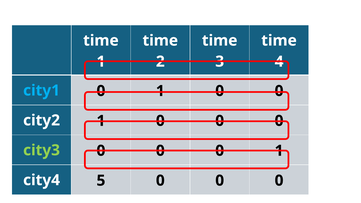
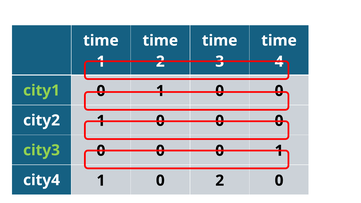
city1 colour: light blue -> light green
city4 5: 5 -> 1
0 at (220, 181): 0 -> 2
